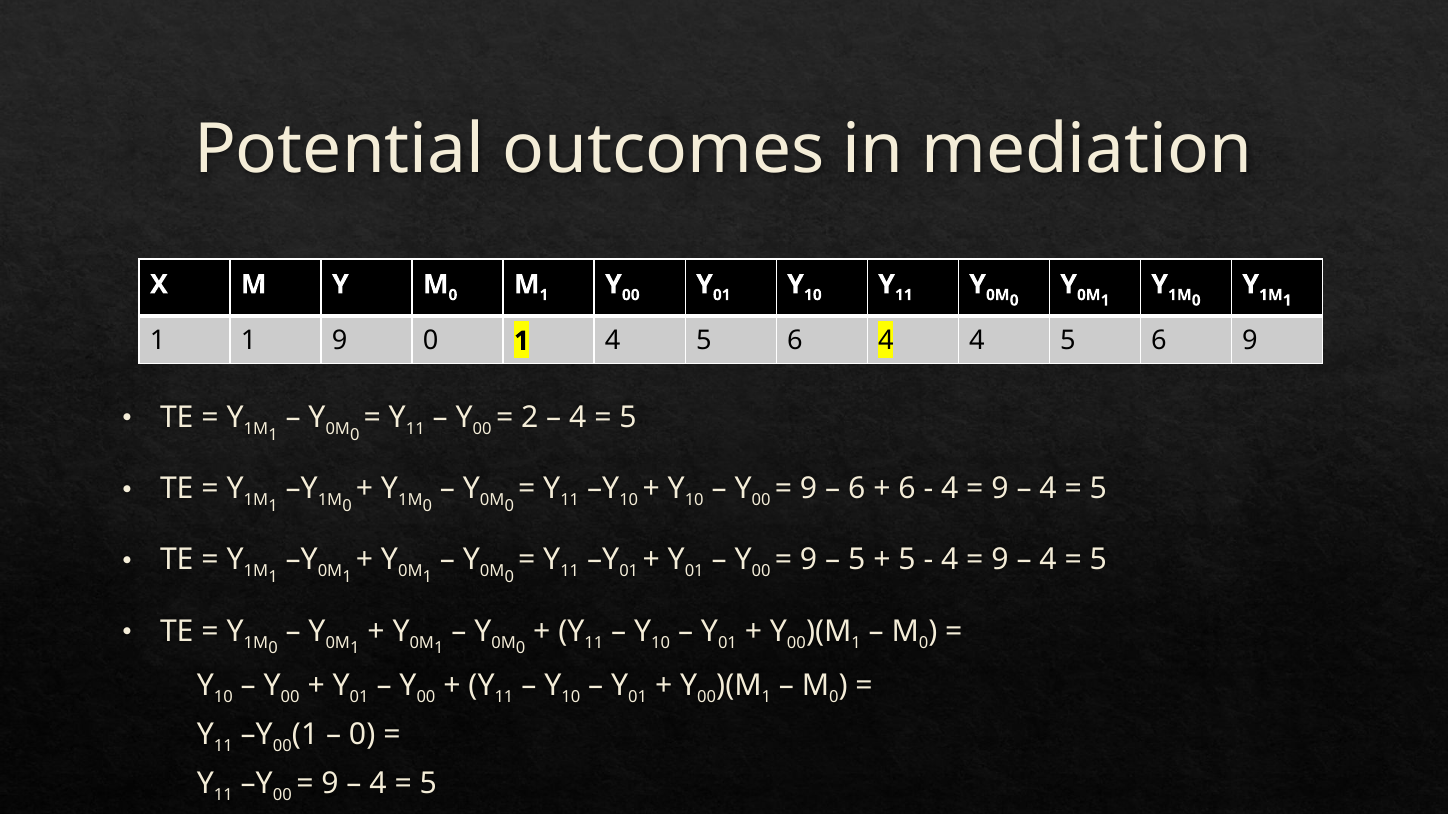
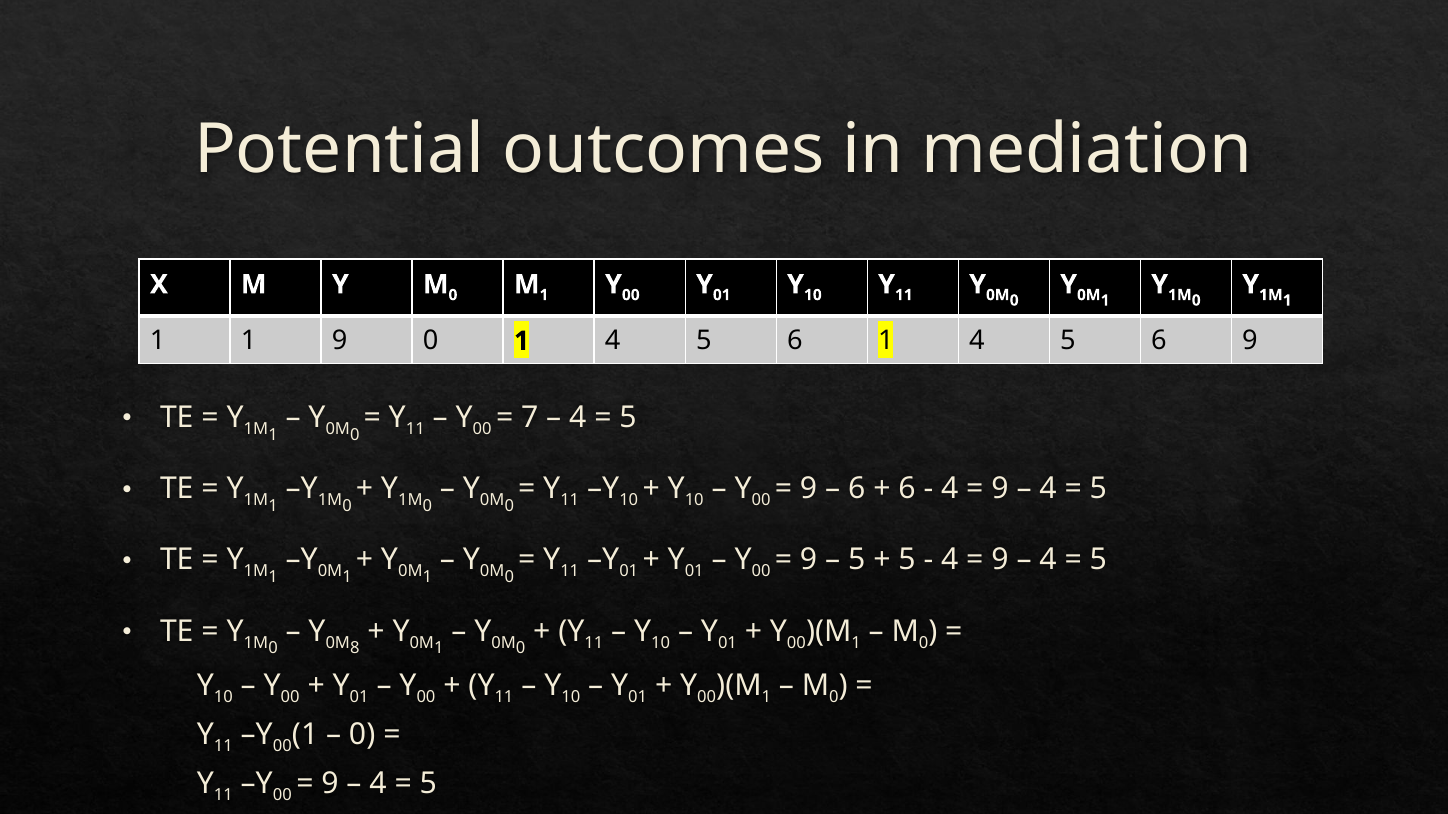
6 4: 4 -> 1
2: 2 -> 7
1 at (355, 649): 1 -> 8
